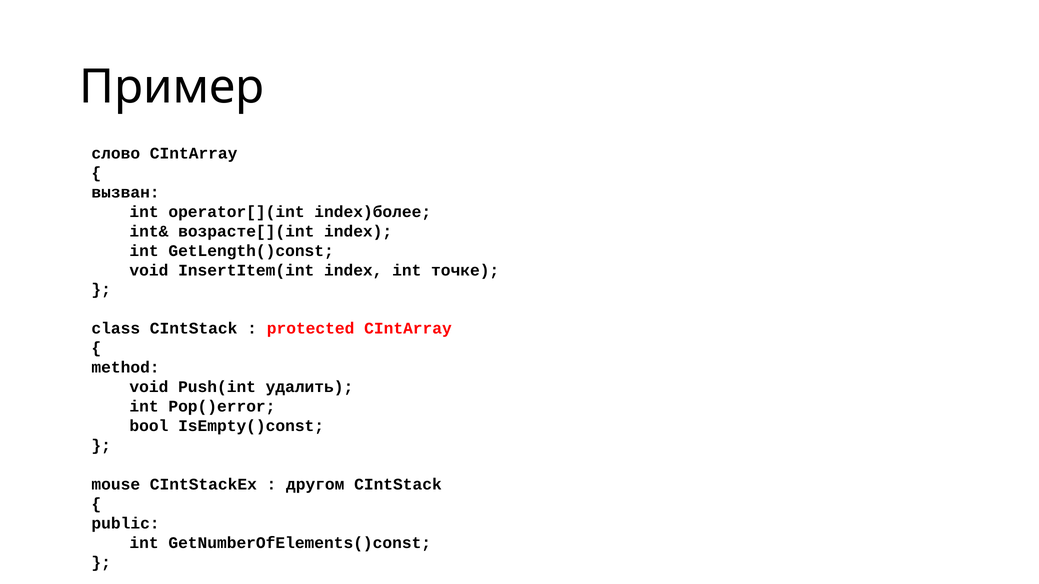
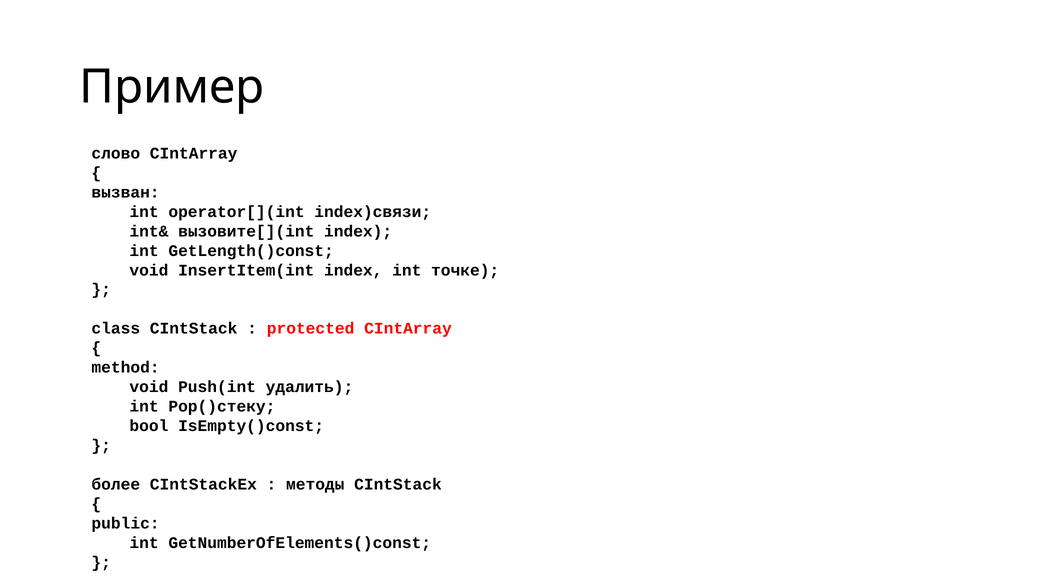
index)более: index)более -> index)связи
возрасте[](int: возрасте[](int -> вызовите[](int
Pop()error: Pop()error -> Pop()стеку
mouse: mouse -> более
другом: другом -> методы
